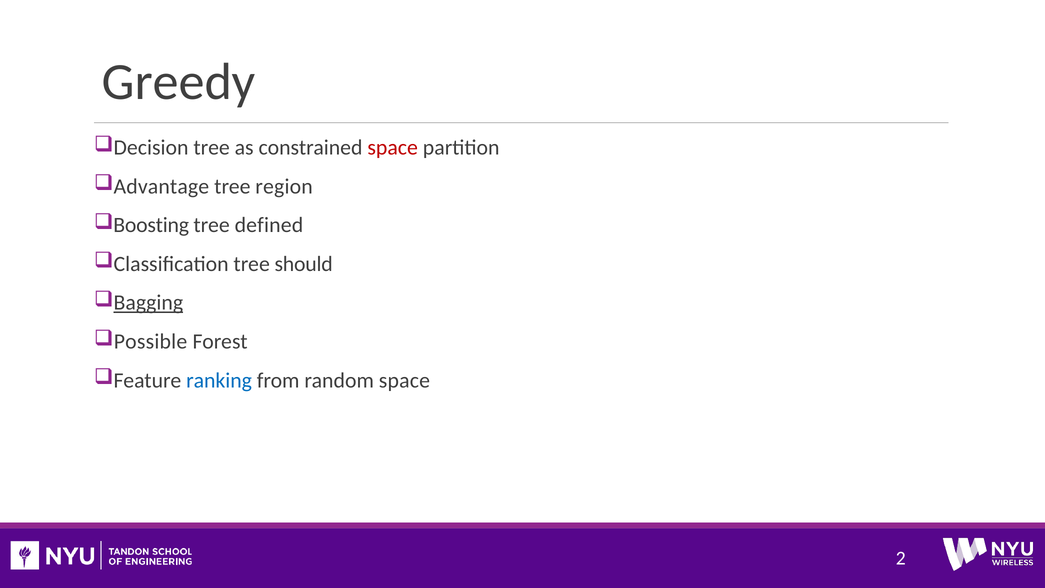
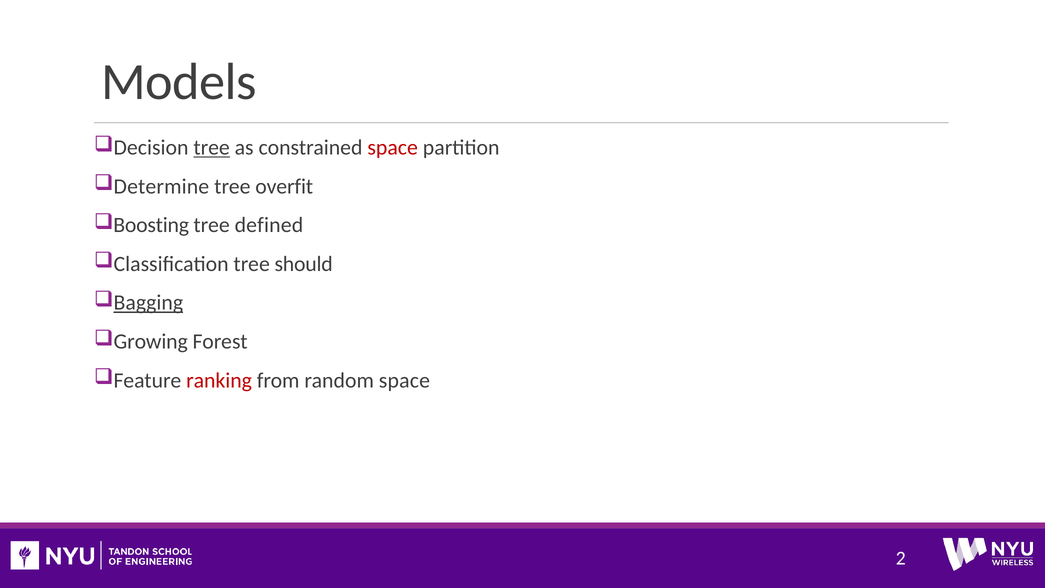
Greedy: Greedy -> Models
tree at (212, 148) underline: none -> present
Advantage: Advantage -> Determine
region: region -> overfit
Possible: Possible -> Growing
ranking colour: blue -> red
